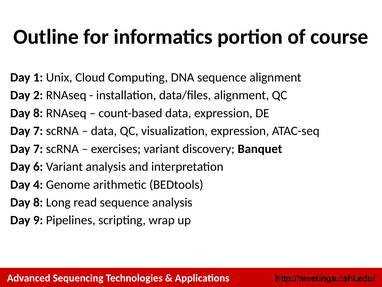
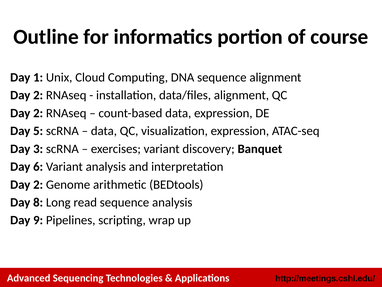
8 at (38, 113): 8 -> 2
7 at (38, 131): 7 -> 5
7 at (38, 149): 7 -> 3
4 at (38, 184): 4 -> 2
